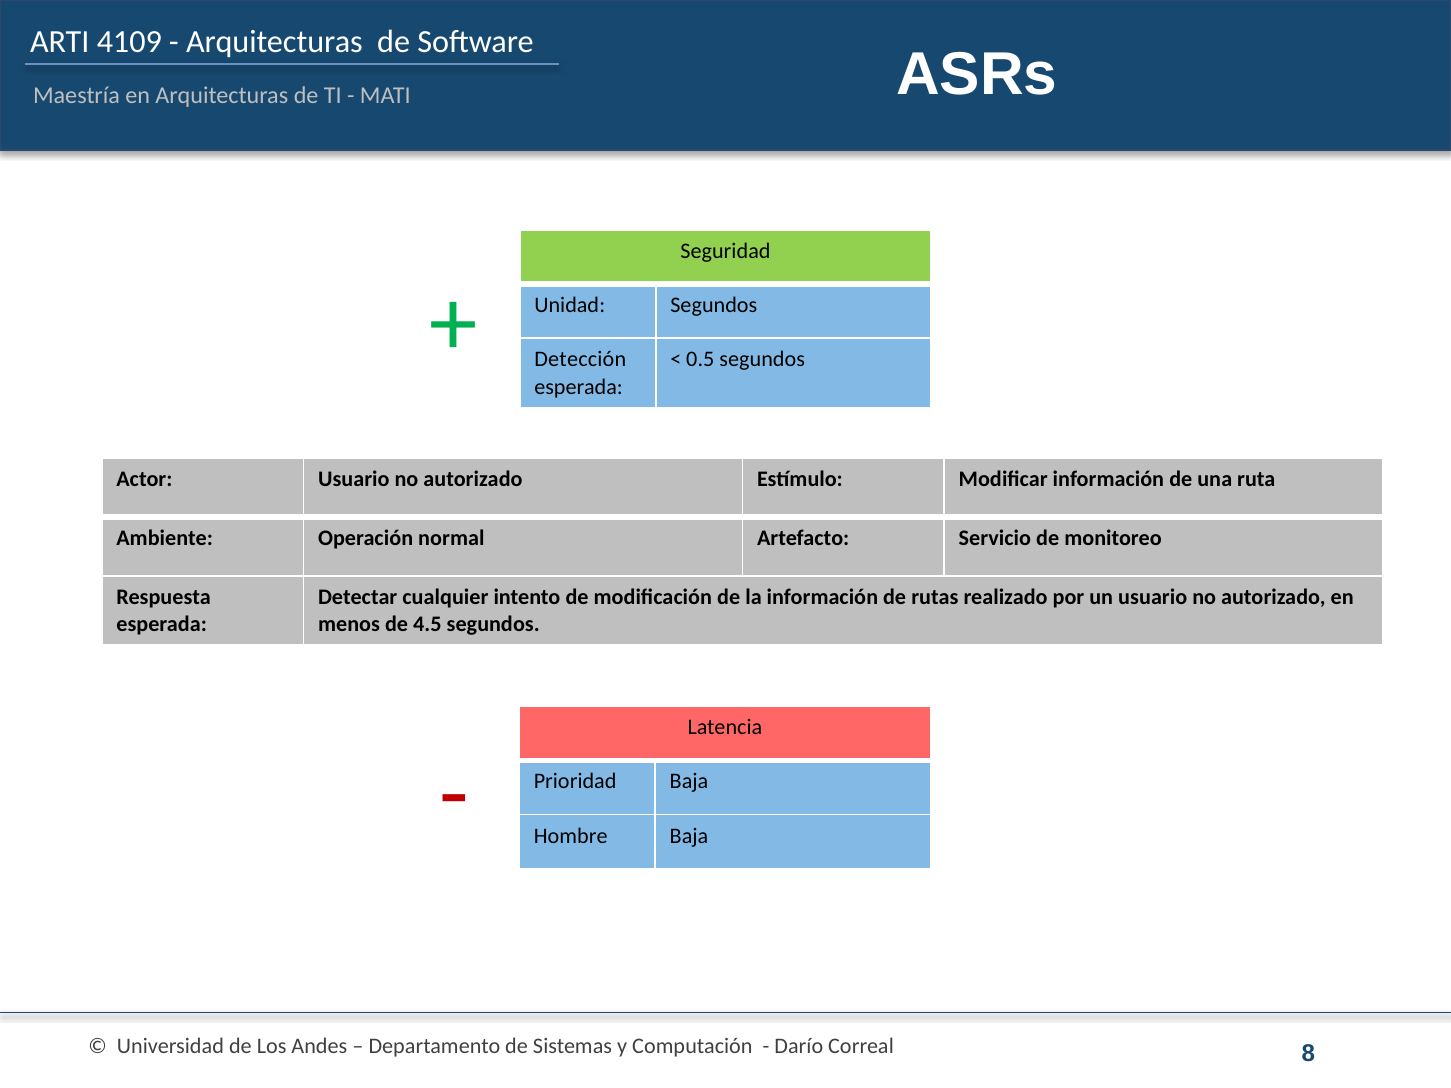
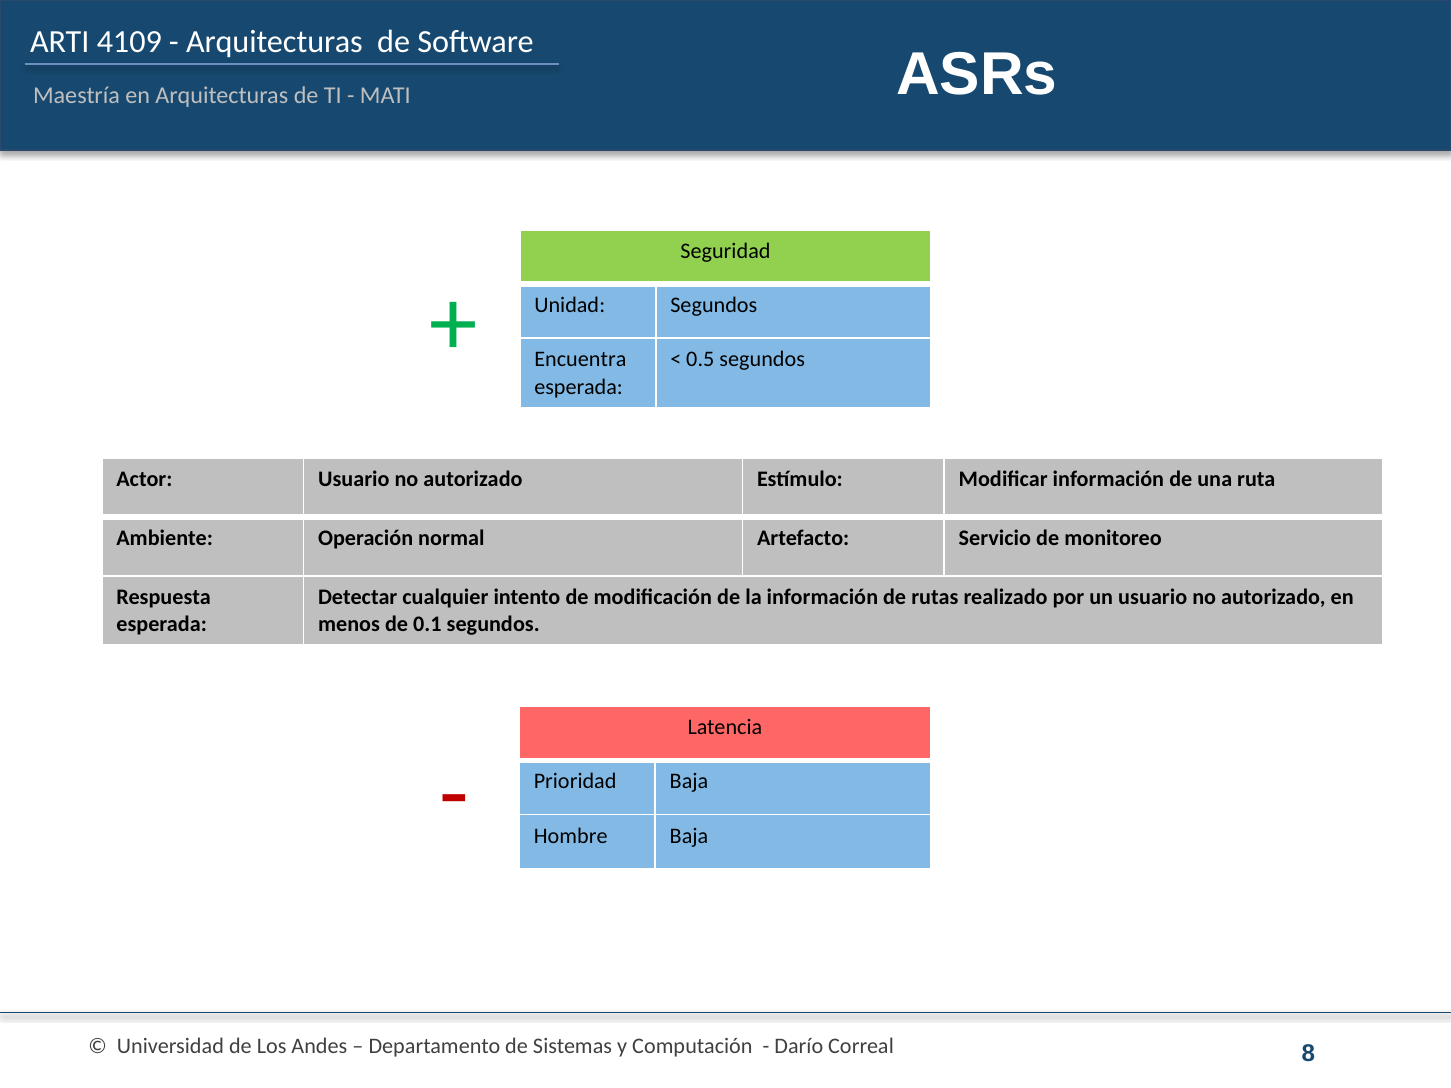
Detección: Detección -> Encuentra
4.5: 4.5 -> 0.1
